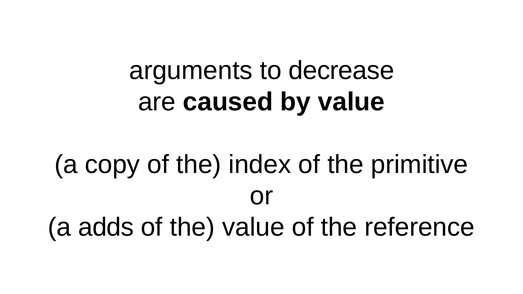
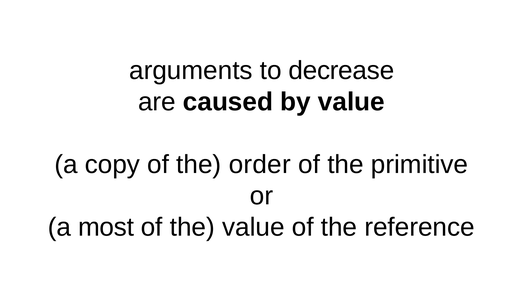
index: index -> order
adds: adds -> most
